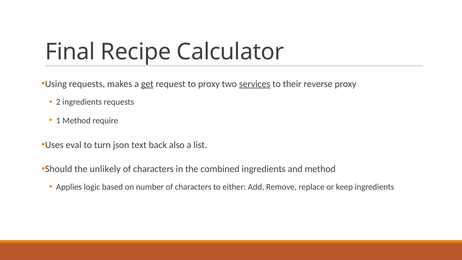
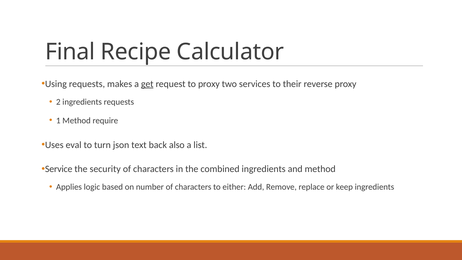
services underline: present -> none
Should: Should -> Service
unlikely: unlikely -> security
